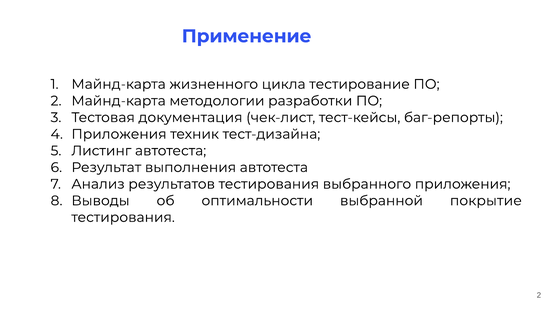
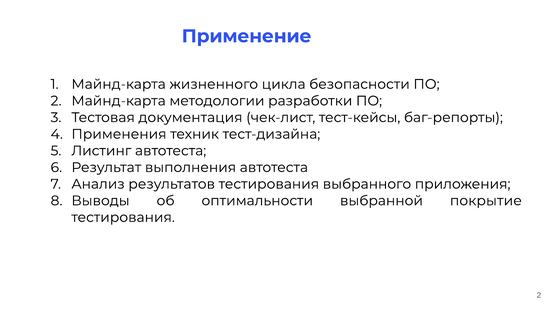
тестирование: тестирование -> безопасности
Приложения at (119, 134): Приложения -> Применения
